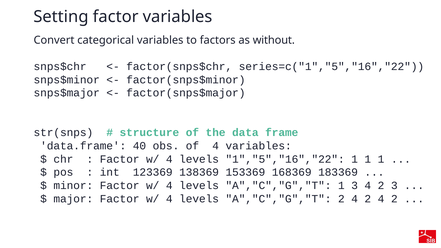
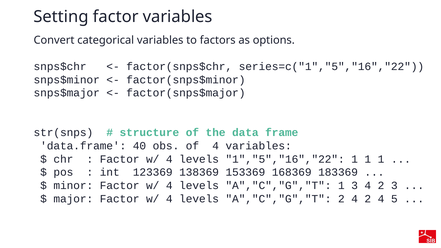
without: without -> options
4 2 4 2: 2 -> 5
